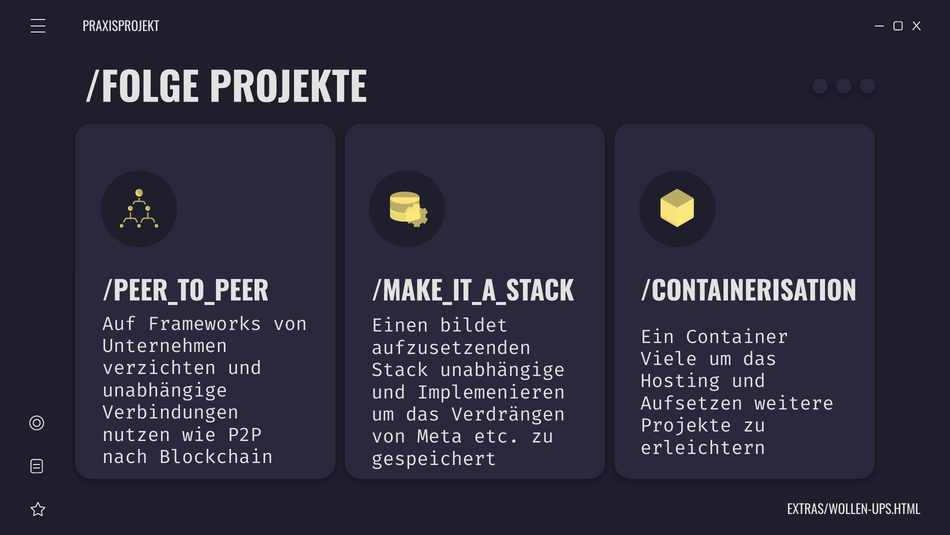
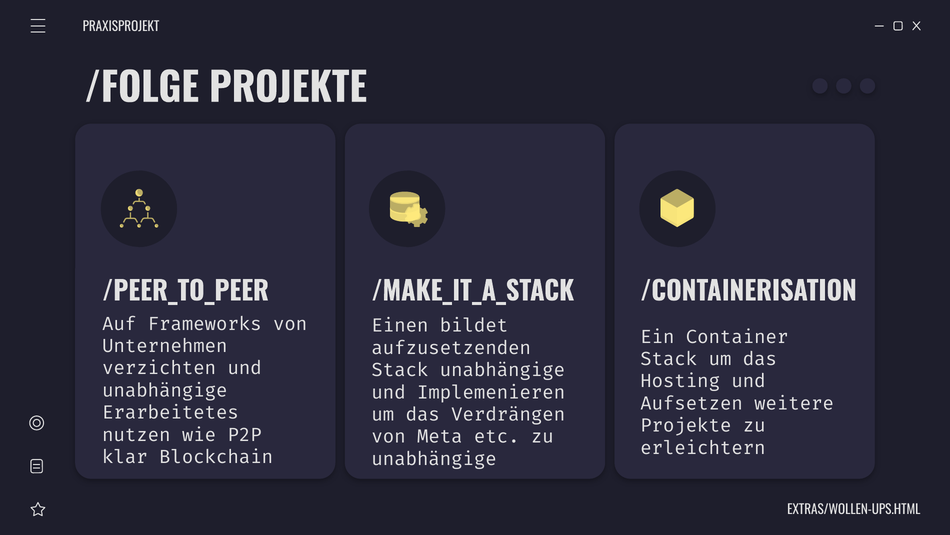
Viele at (669, 359): Viele -> Stack
Verbindungen: Verbindungen -> Erarbeitetes
nach: nach -> klar
gespeichert at (434, 459): gespeichert -> unabhängige
